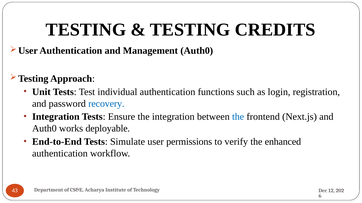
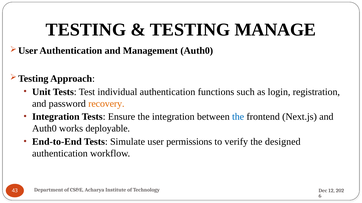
CREDITS: CREDITS -> MANAGE
recovery colour: blue -> orange
enhanced: enhanced -> designed
